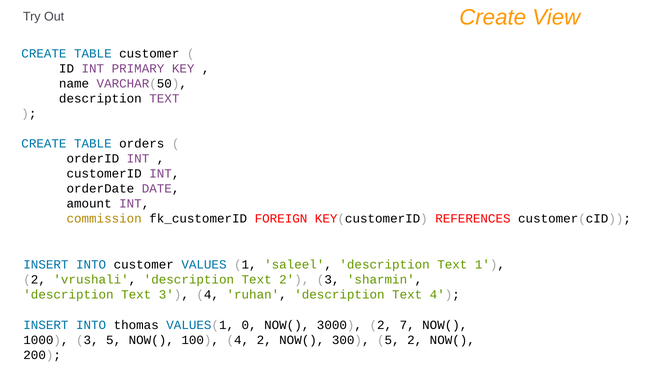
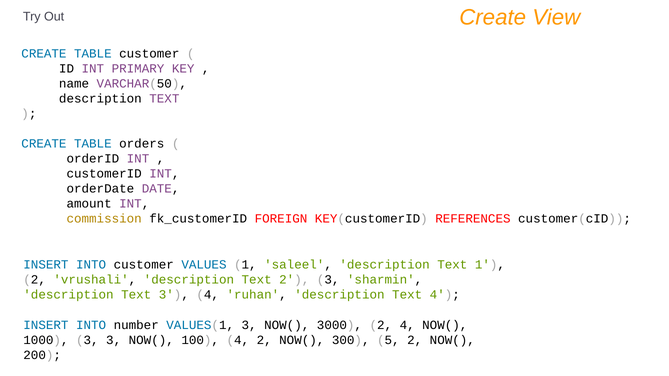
thomas: thomas -> number
VALUES(1 0: 0 -> 3
2 7: 7 -> 4
3 5: 5 -> 3
